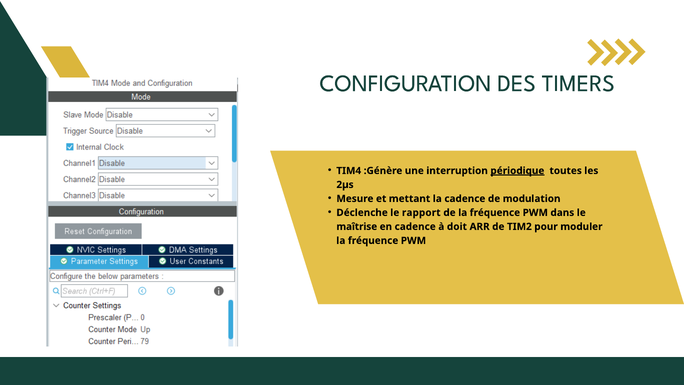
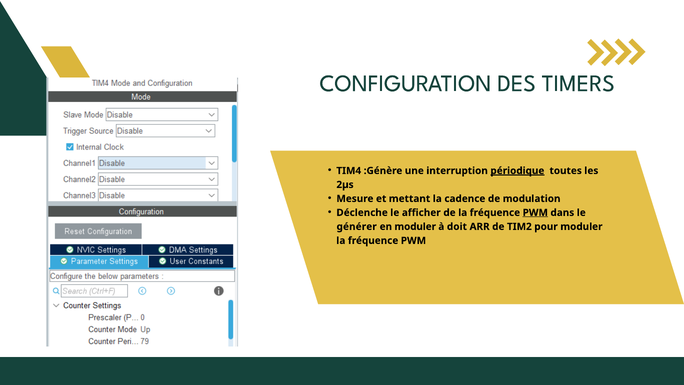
rapport: rapport -> afficher
PWM at (535, 213) underline: none -> present
maîtrise: maîtrise -> générer
en cadence: cadence -> moduler
